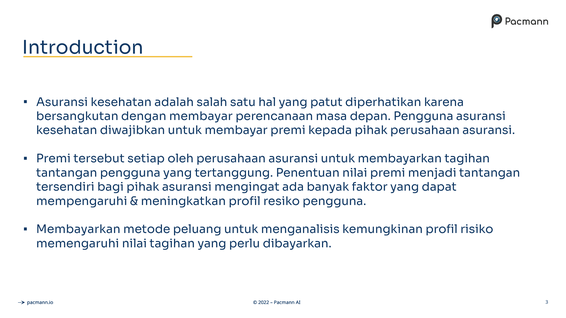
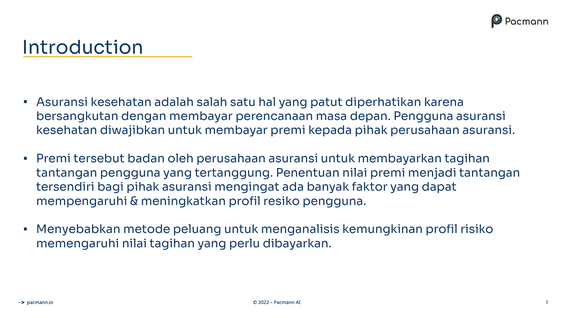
setiap: setiap -> badan
Membayarkan at (78, 230): Membayarkan -> Menyebabkan
